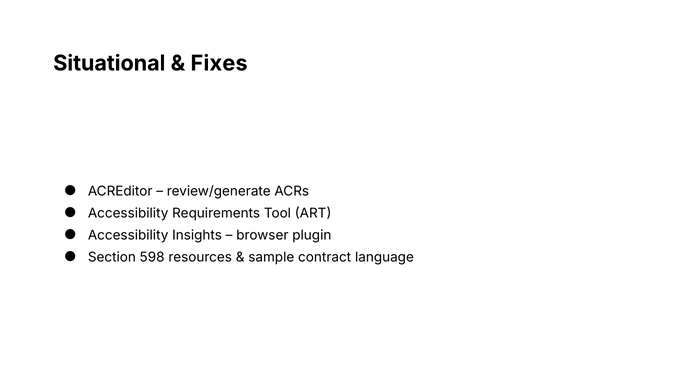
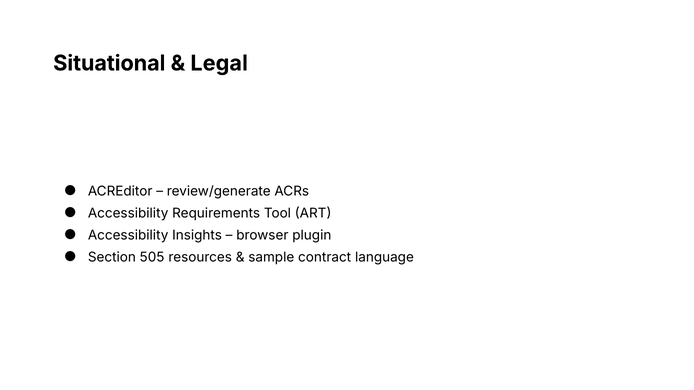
Fixes: Fixes -> Legal
598: 598 -> 505
